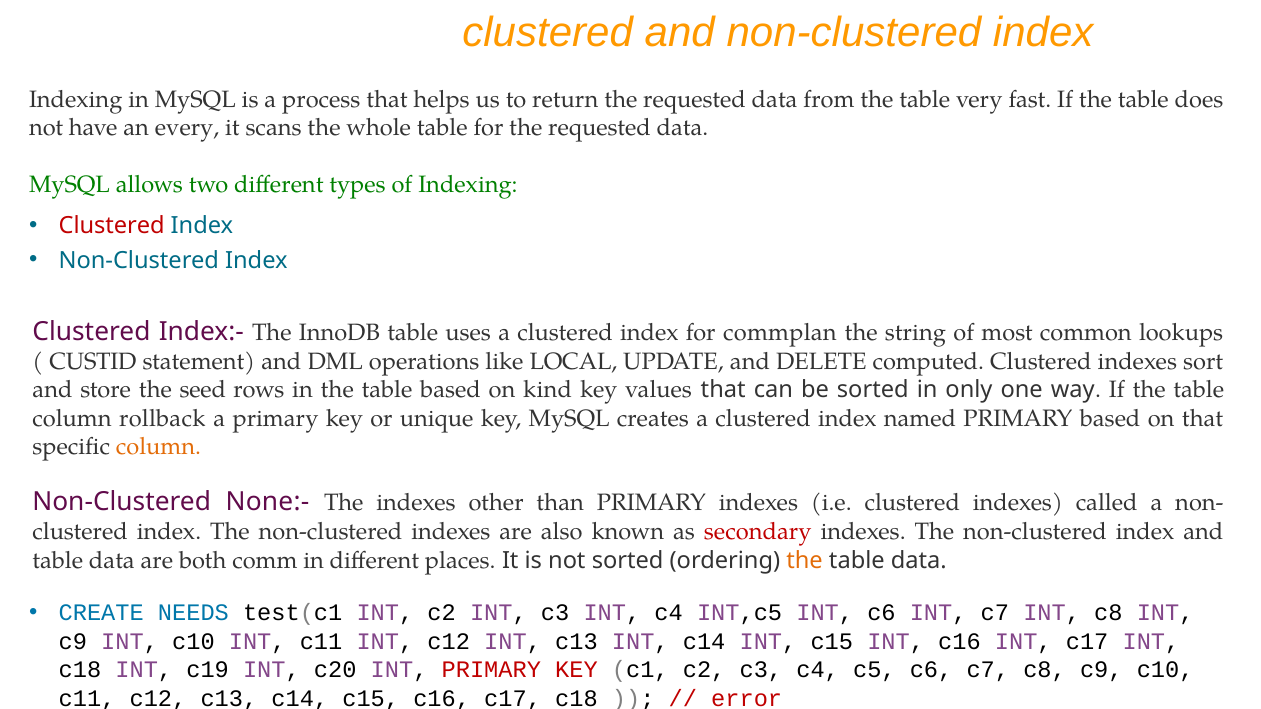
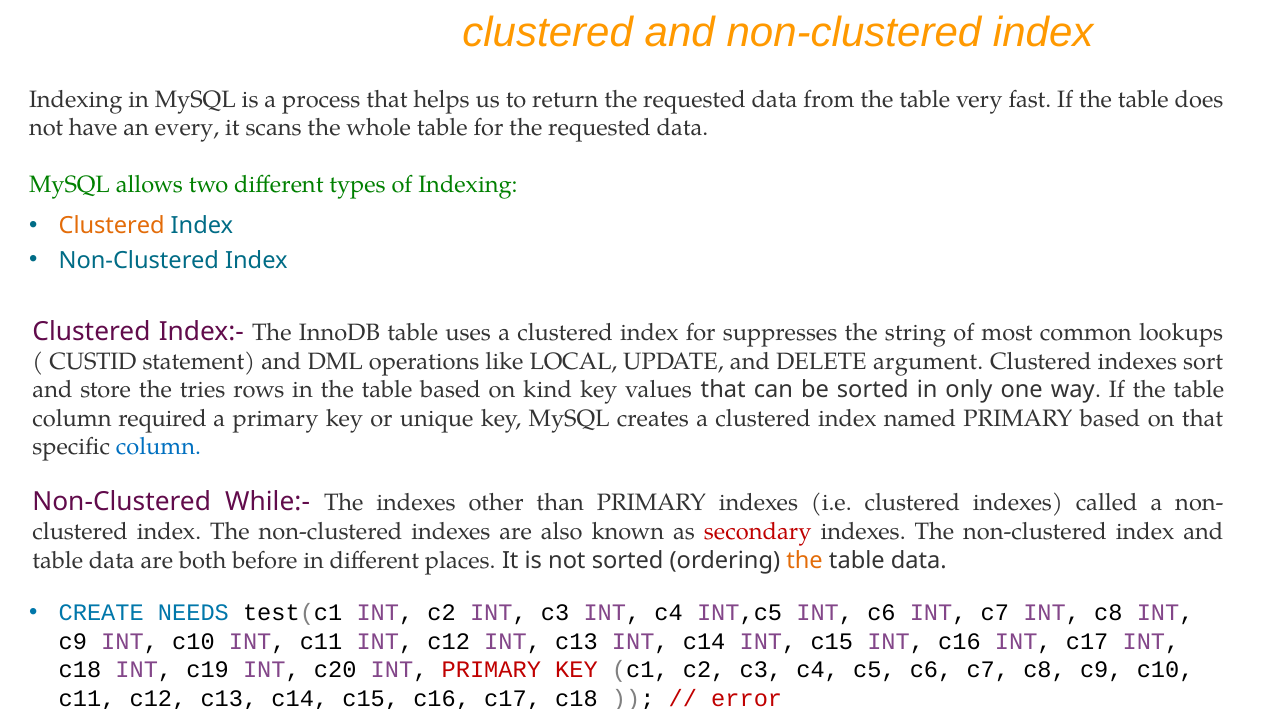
Clustered at (112, 226) colour: red -> orange
commplan: commplan -> suppresses
computed: computed -> argument
seed: seed -> tries
rollback: rollback -> required
column at (158, 447) colour: orange -> blue
None:-: None:- -> While:-
comm: comm -> before
